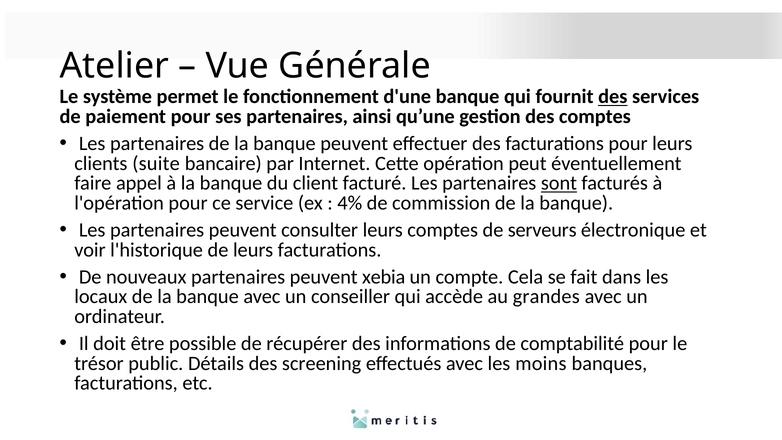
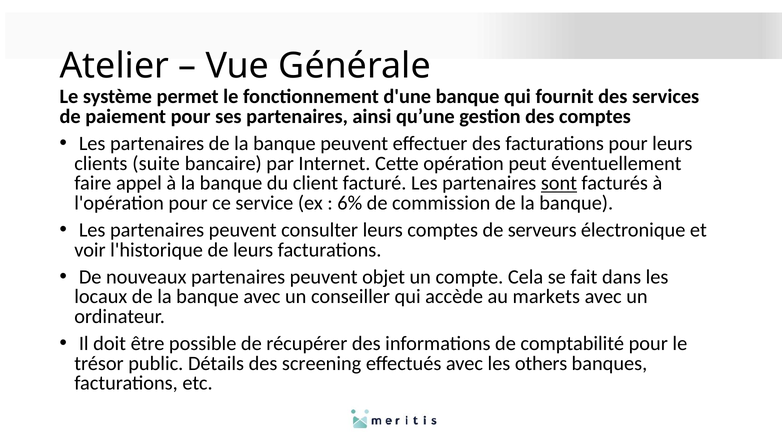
des at (613, 97) underline: present -> none
4%: 4% -> 6%
xebia: xebia -> objet
grandes: grandes -> markets
moins: moins -> others
